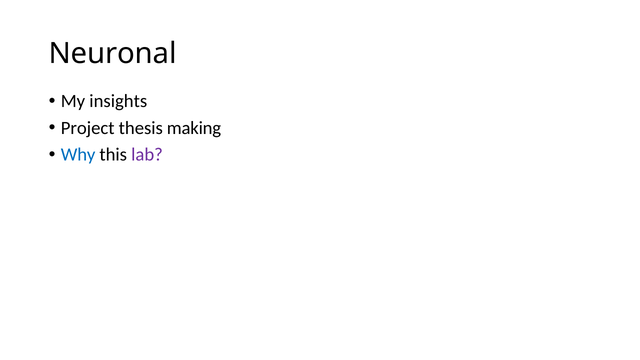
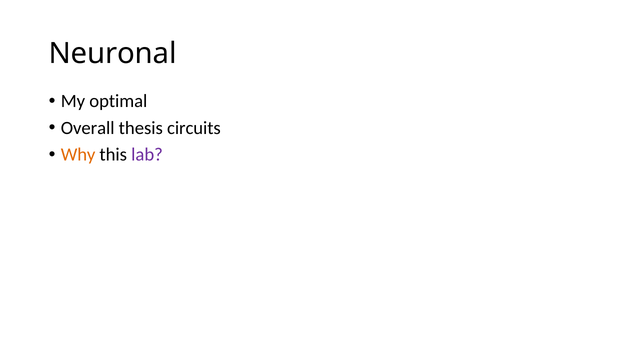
insights: insights -> optimal
Project: Project -> Overall
making: making -> circuits
Why colour: blue -> orange
